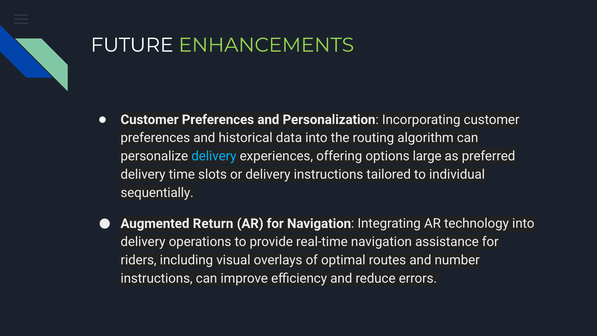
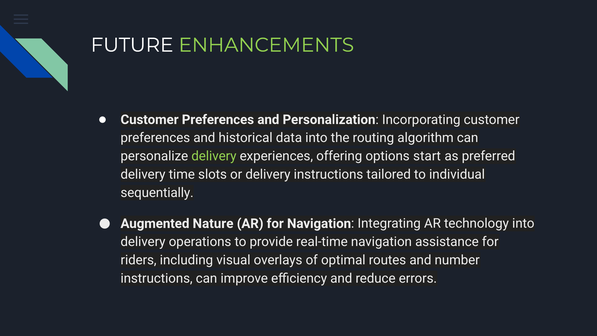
delivery at (214, 156) colour: light blue -> light green
large: large -> start
Return: Return -> Nature
